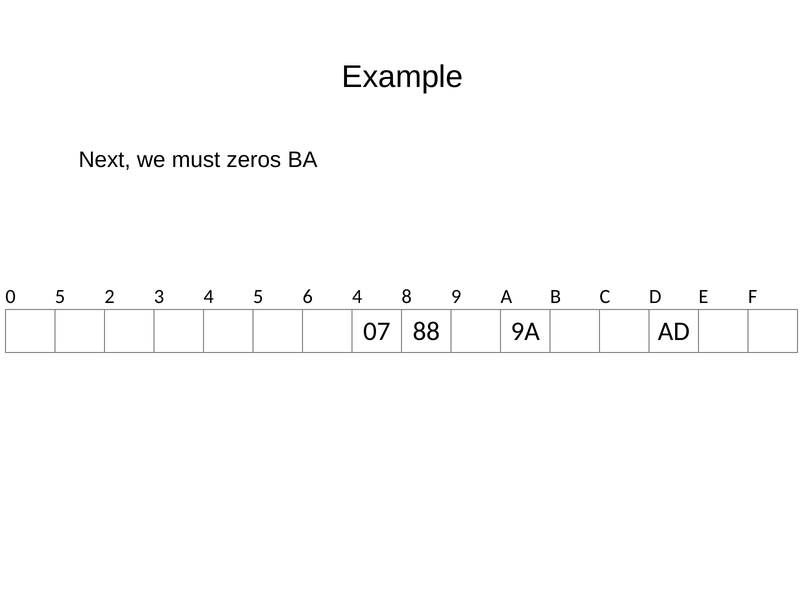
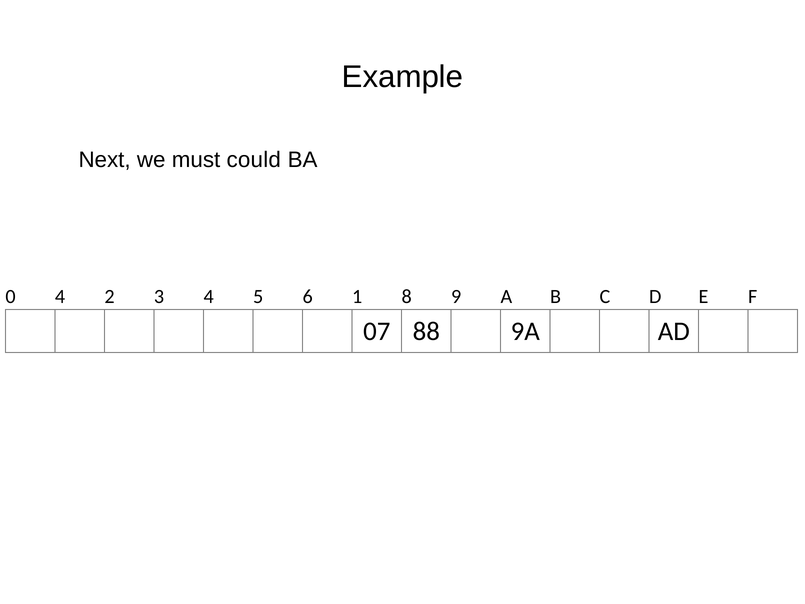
zeros: zeros -> could
0 5: 5 -> 4
6 4: 4 -> 1
